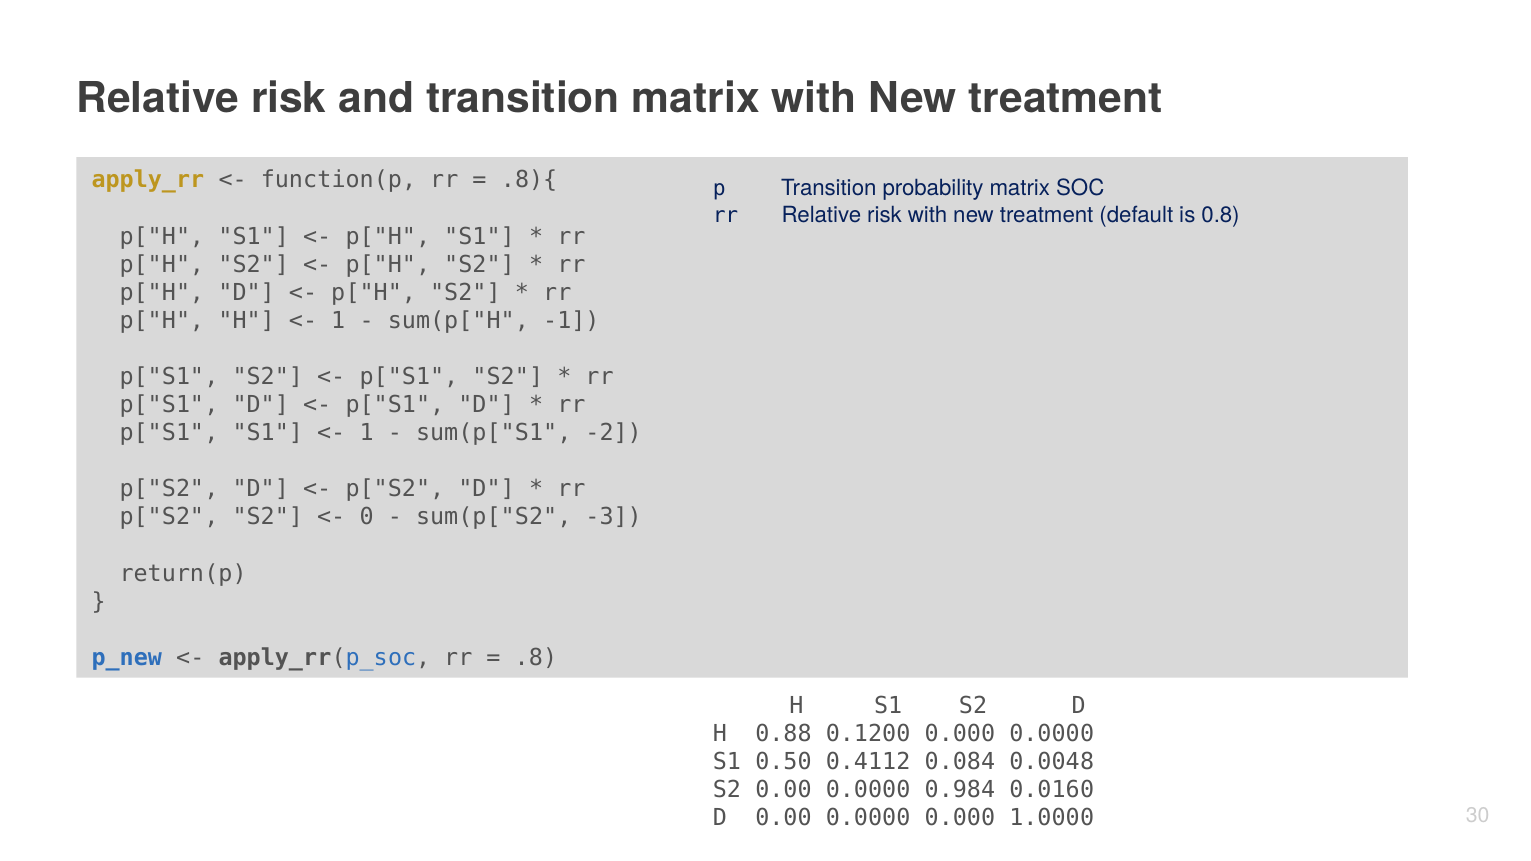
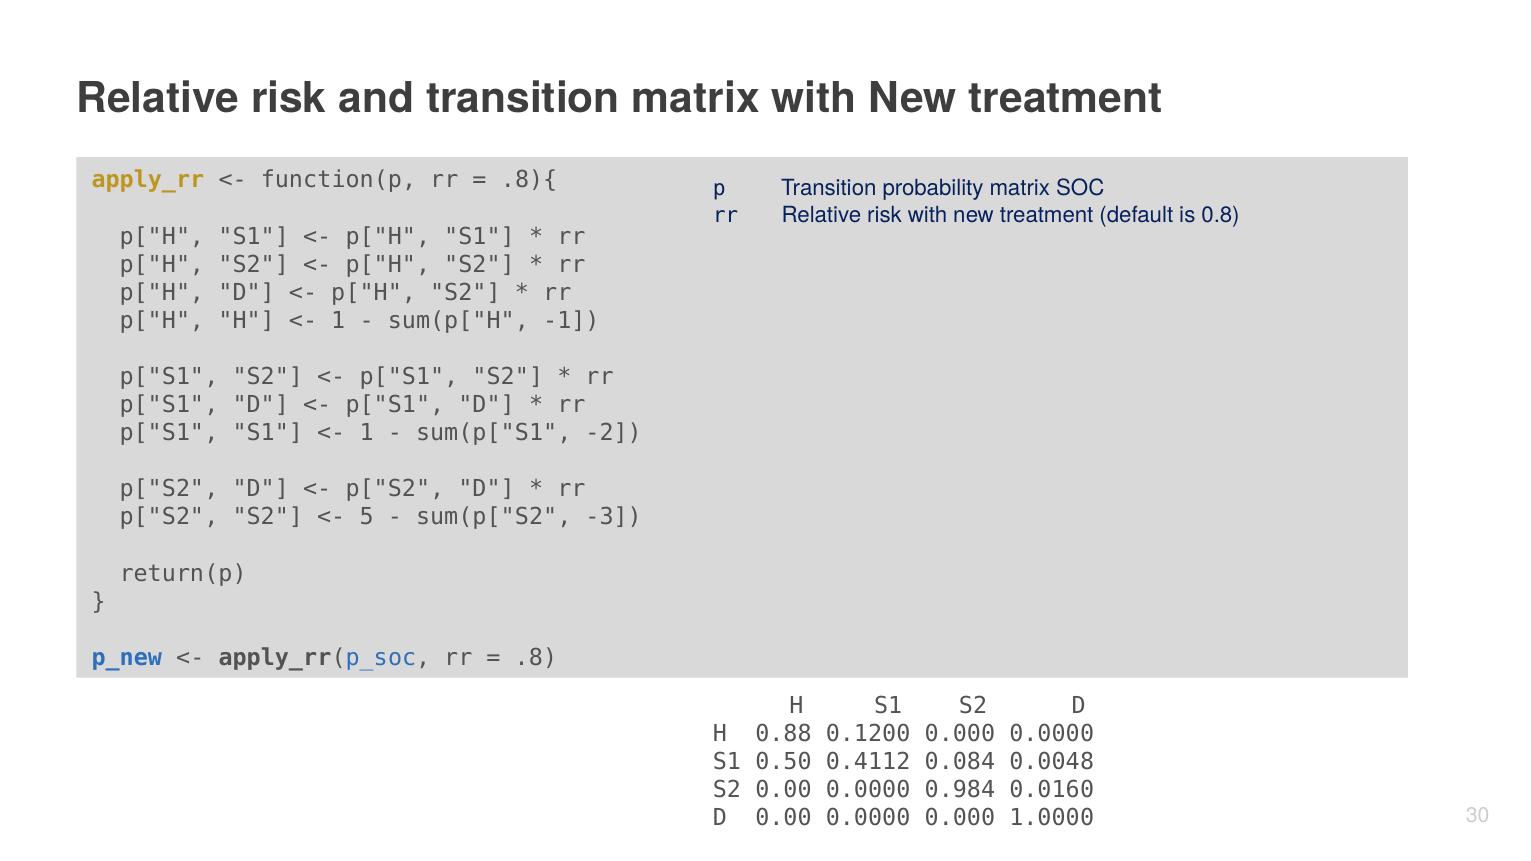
0: 0 -> 5
